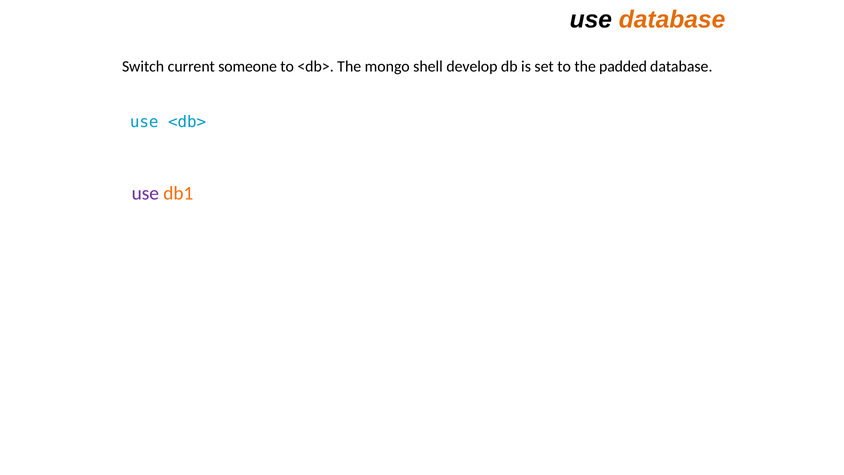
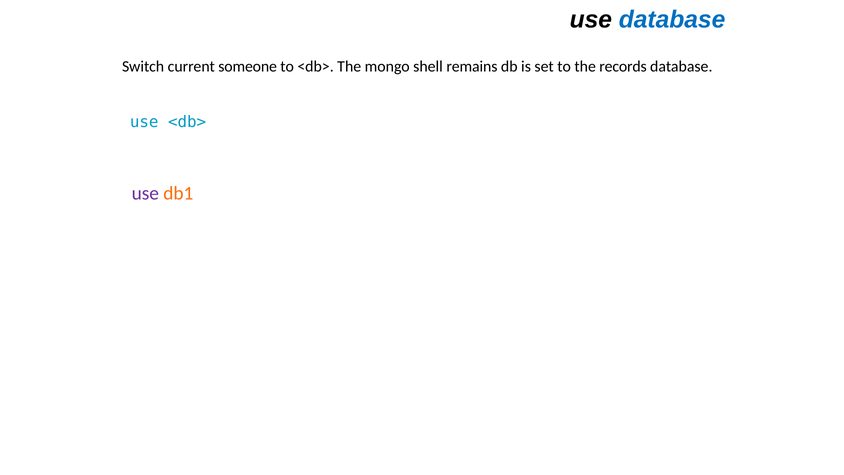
database at (672, 20) colour: orange -> blue
develop: develop -> remains
padded: padded -> records
